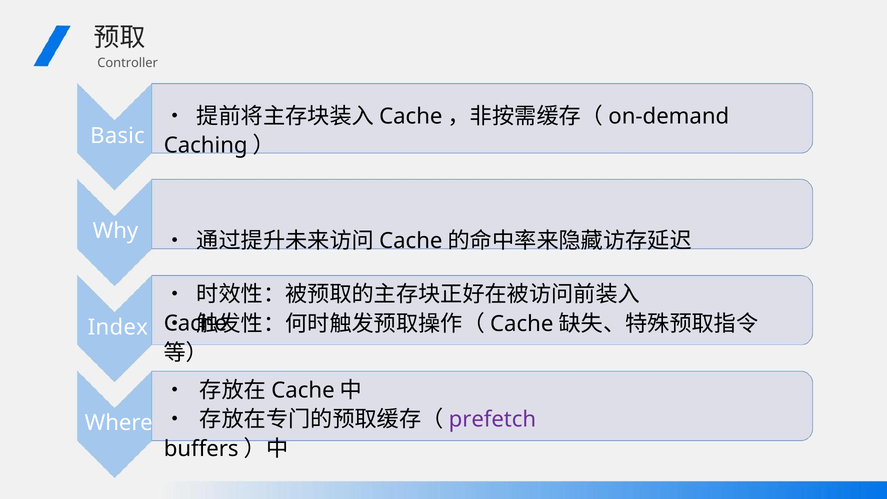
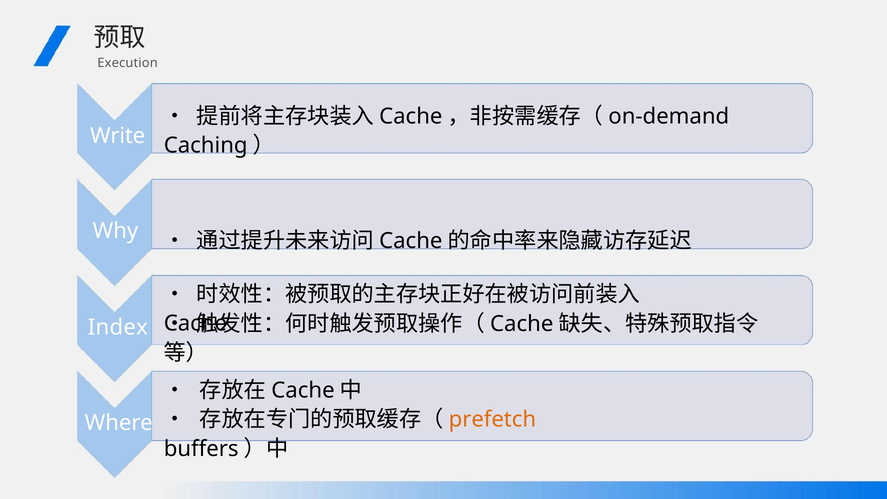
Controller: Controller -> Execution
Basic: Basic -> Write
prefetch colour: purple -> orange
